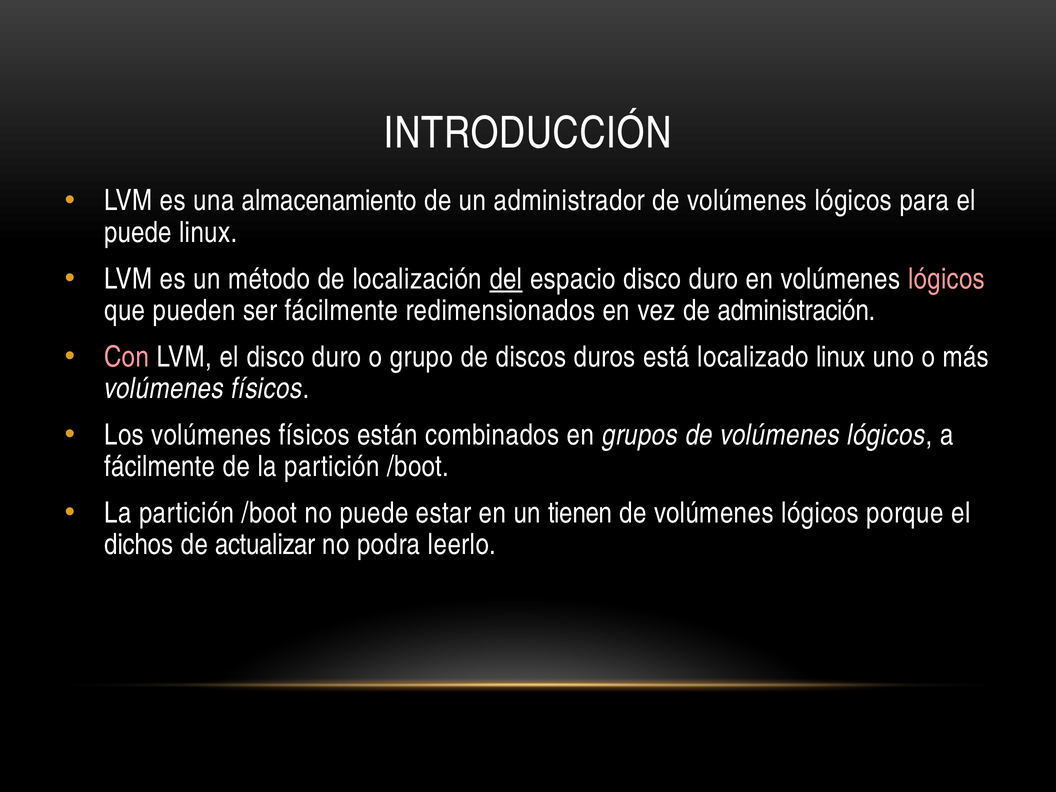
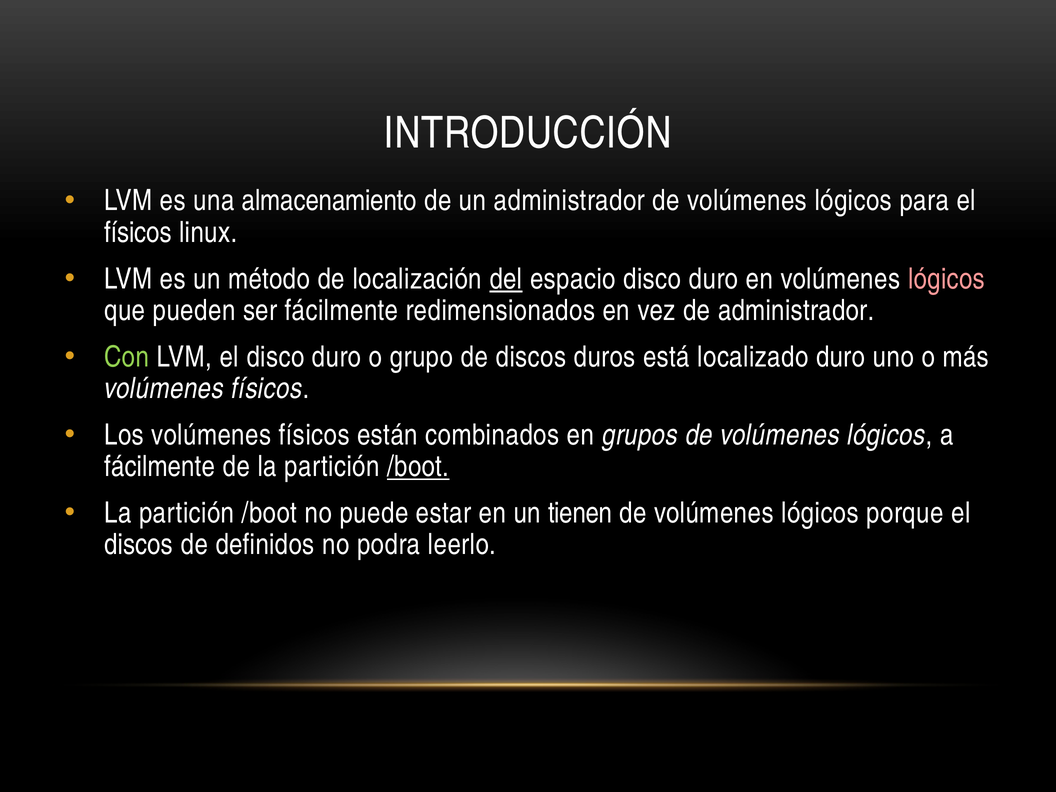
puede at (138, 232): puede -> físicos
de administración: administración -> administrador
Con colour: pink -> light green
localizado linux: linux -> duro
/boot at (418, 467) underline: none -> present
dichos at (139, 545): dichos -> discos
actualizar: actualizar -> definidos
